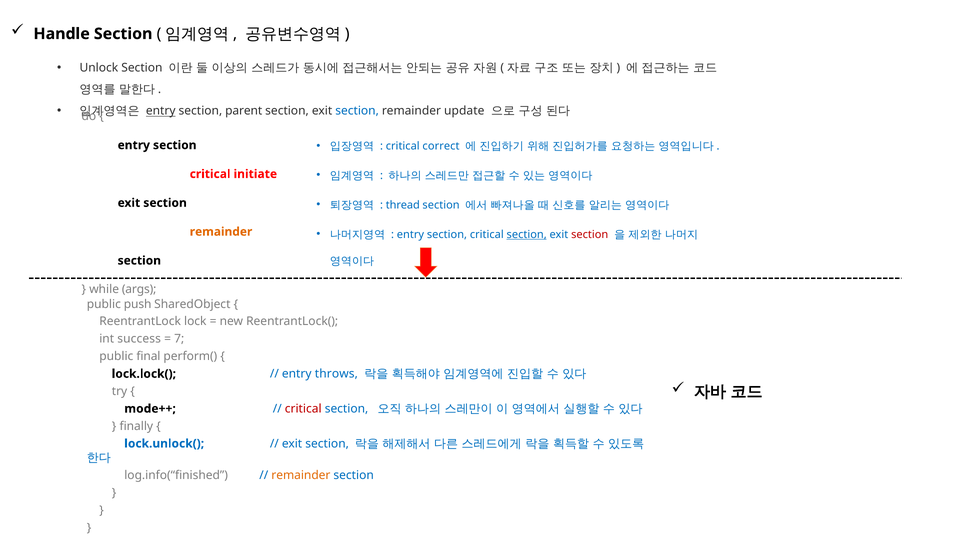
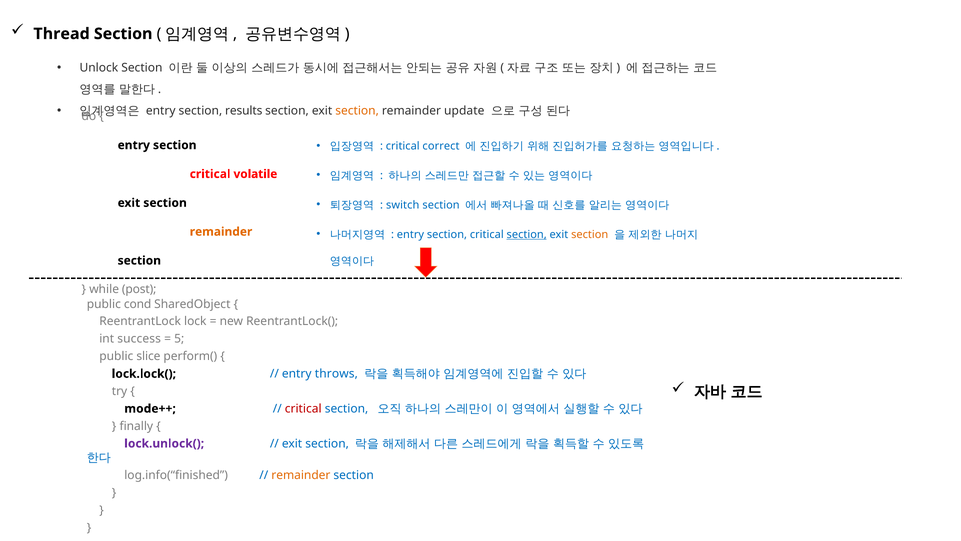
Handle: Handle -> Thread
entry at (161, 111) underline: present -> none
parent: parent -> results
section at (357, 111) colour: blue -> orange
initiate: initiate -> volatile
thread: thread -> switch
section at (590, 234) colour: red -> orange
args: args -> post
push: push -> cond
7: 7 -> 5
final: final -> slice
lock.unlock( colour: blue -> purple
